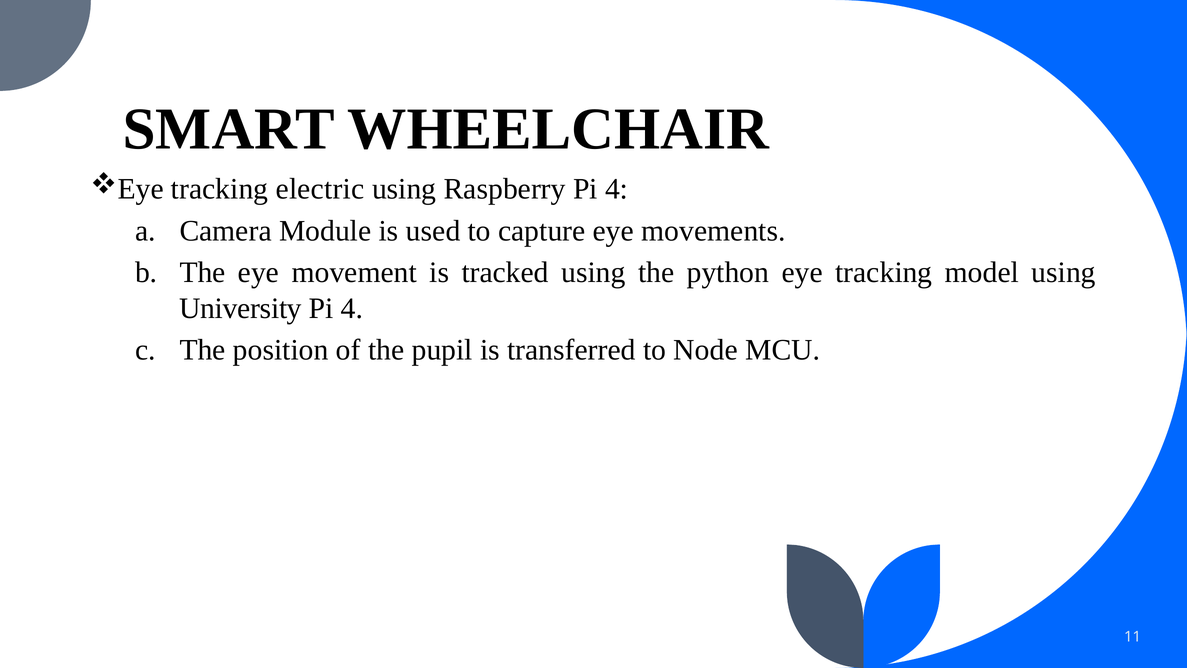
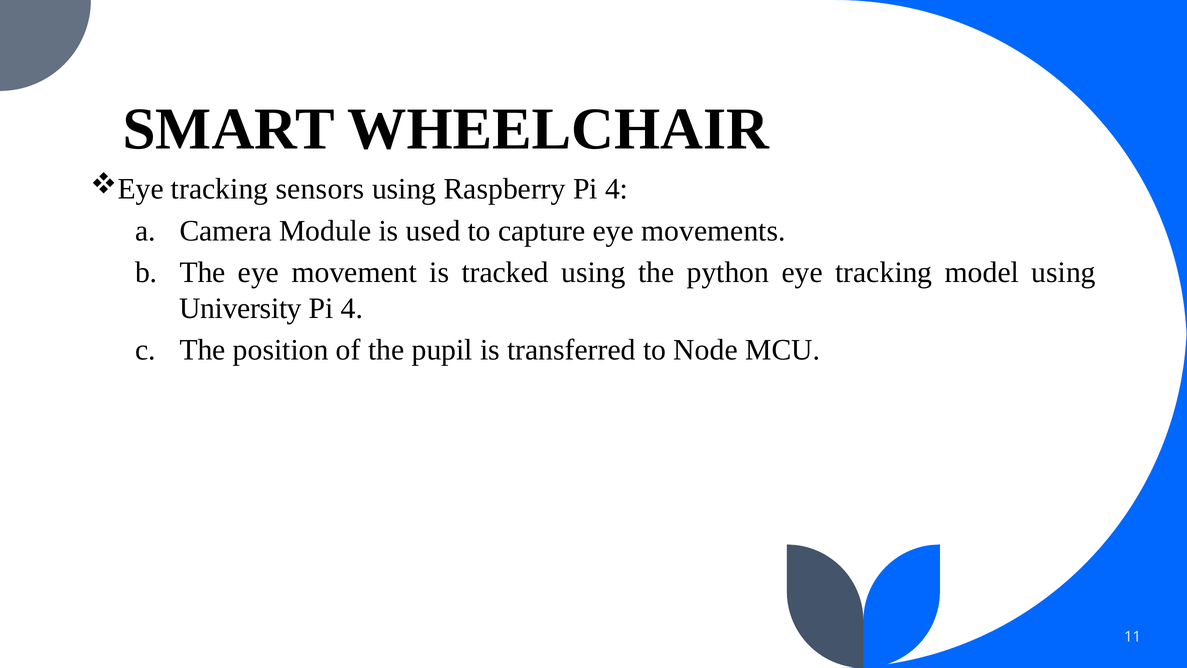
electric: electric -> sensors
